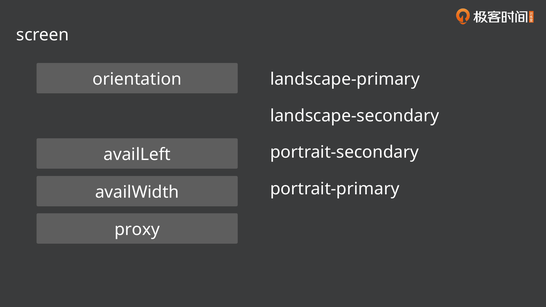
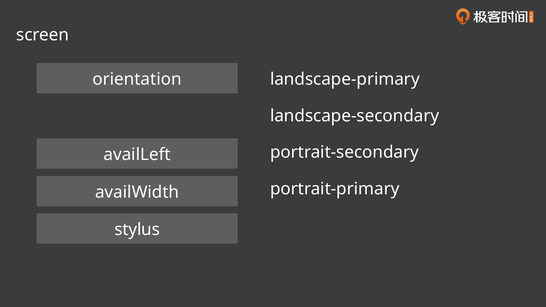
proxy: proxy -> stylus
